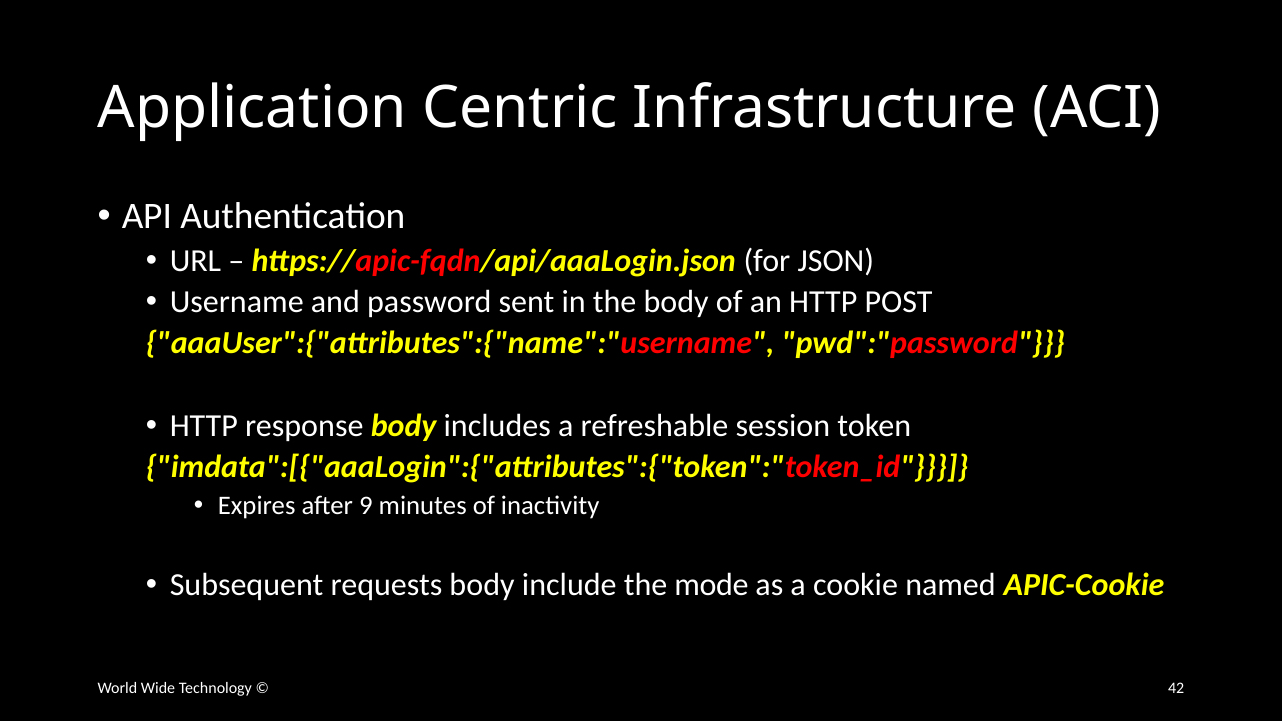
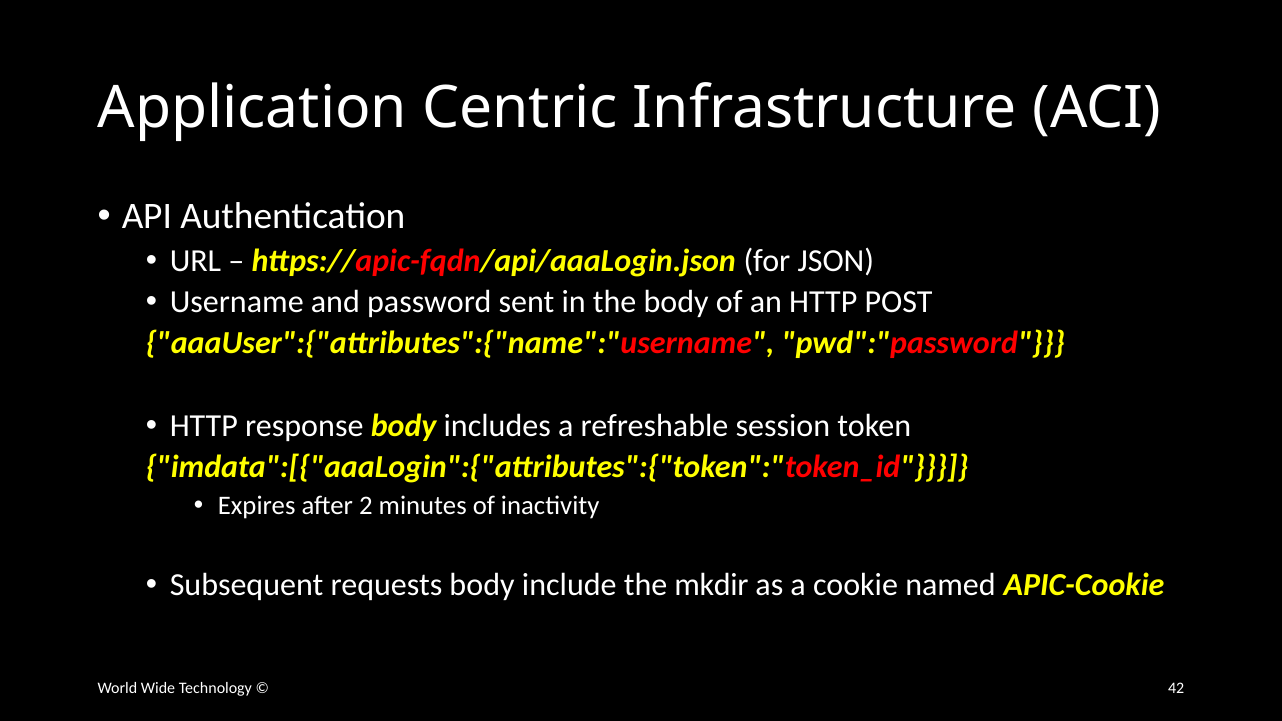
9: 9 -> 2
mode: mode -> mkdir
